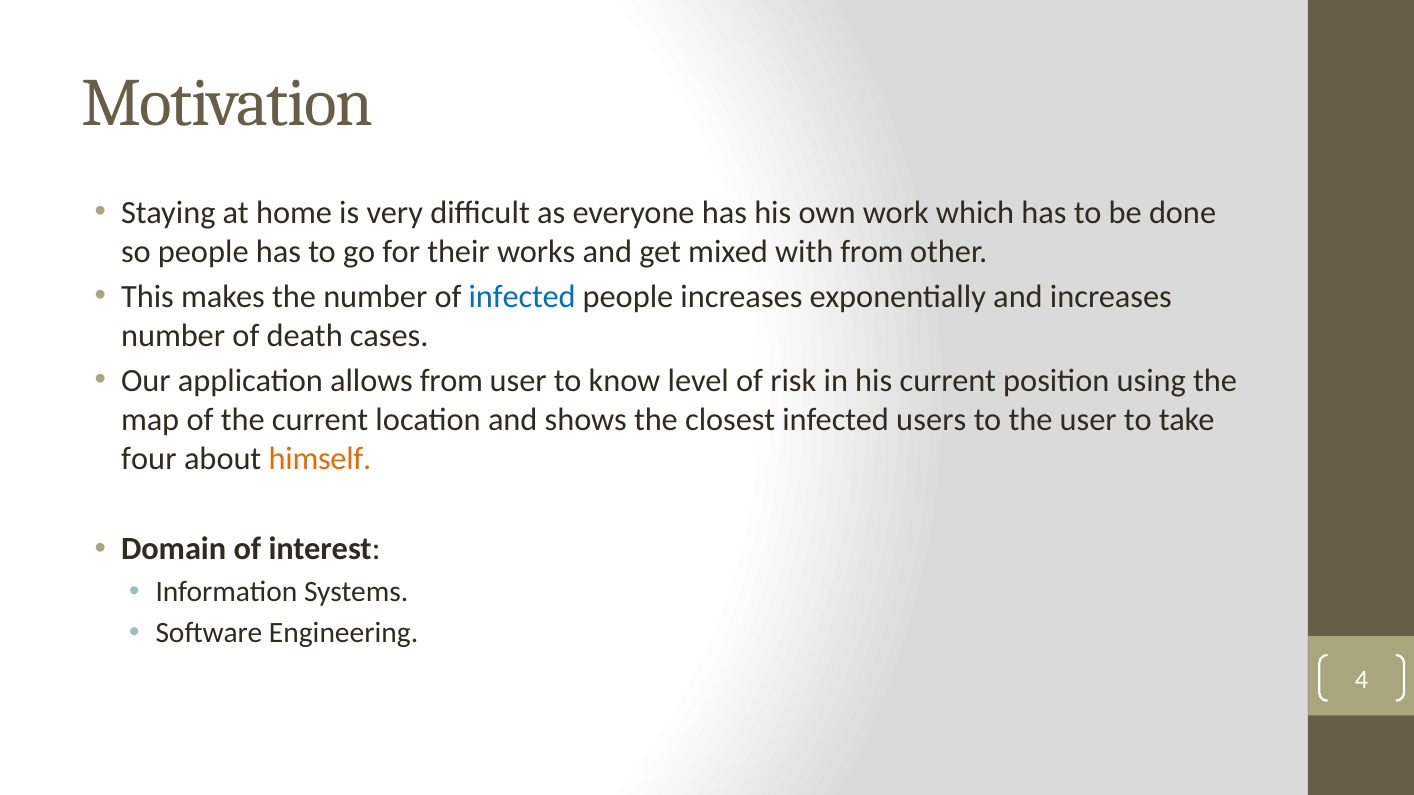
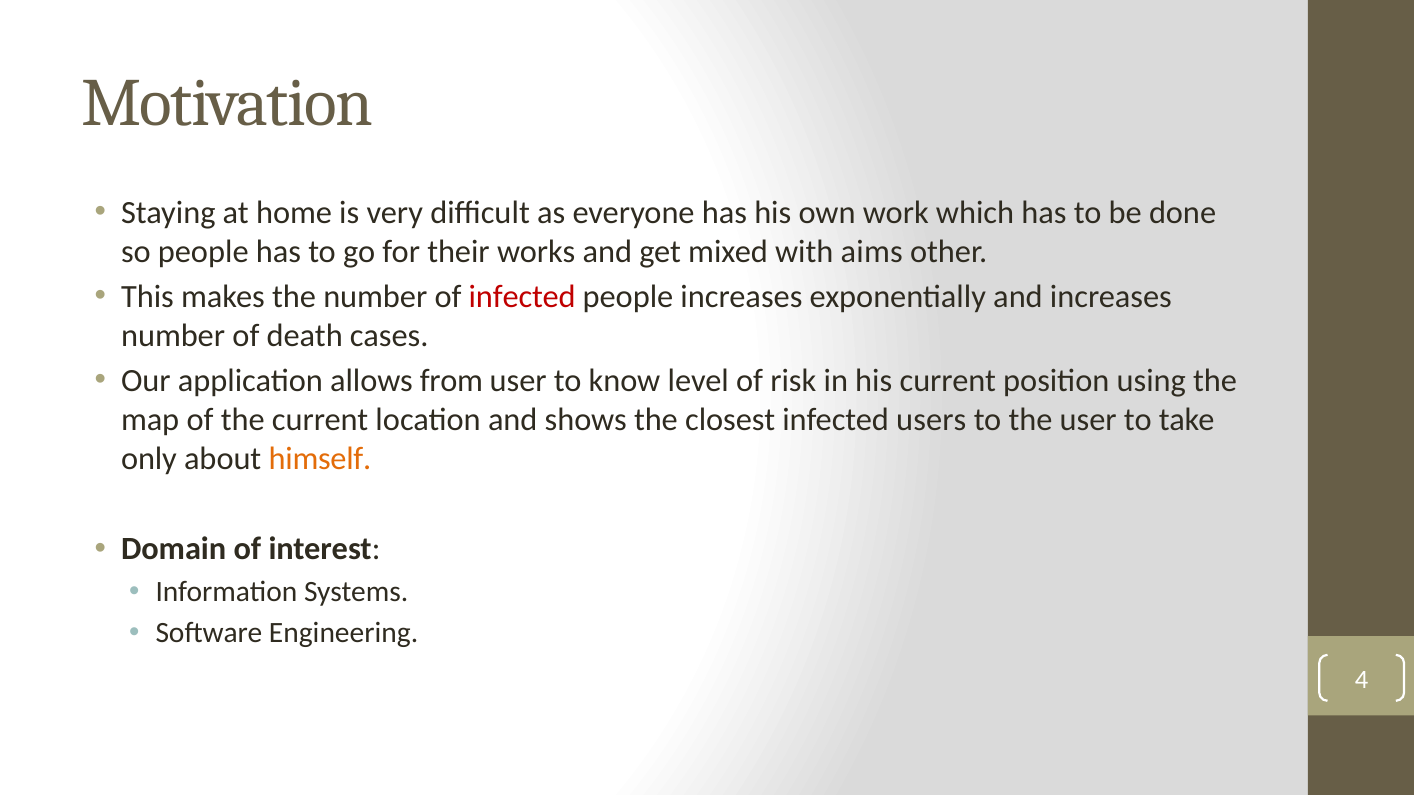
with from: from -> aims
infected at (522, 297) colour: blue -> red
four: four -> only
